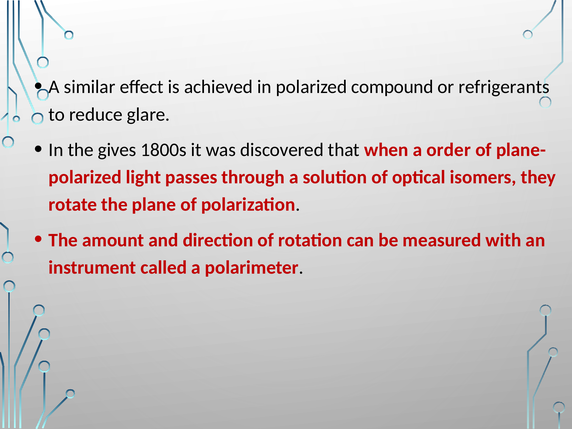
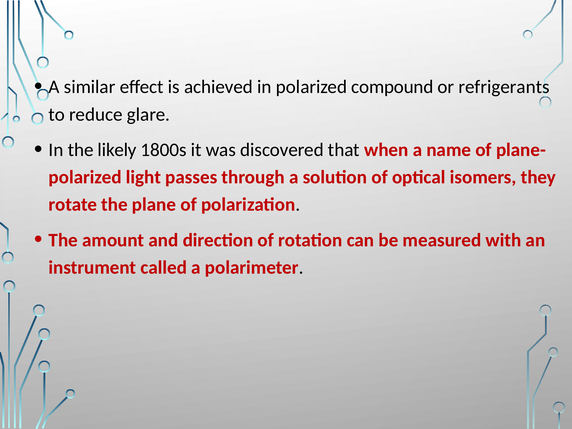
gives: gives -> likely
order: order -> name
